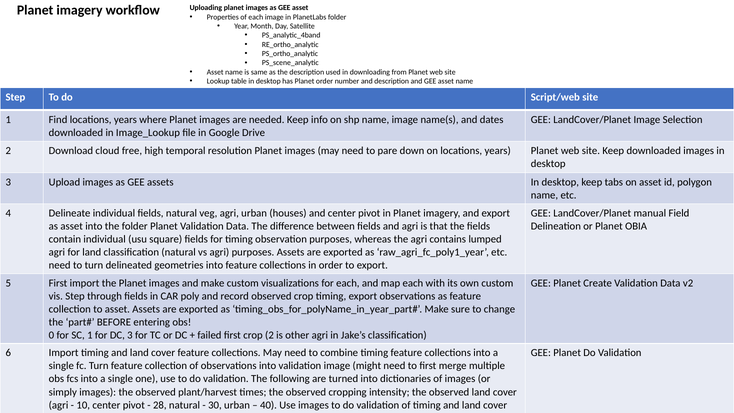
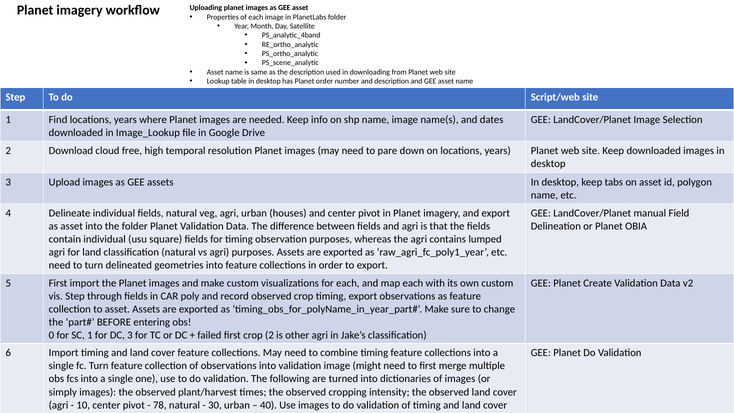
28: 28 -> 78
